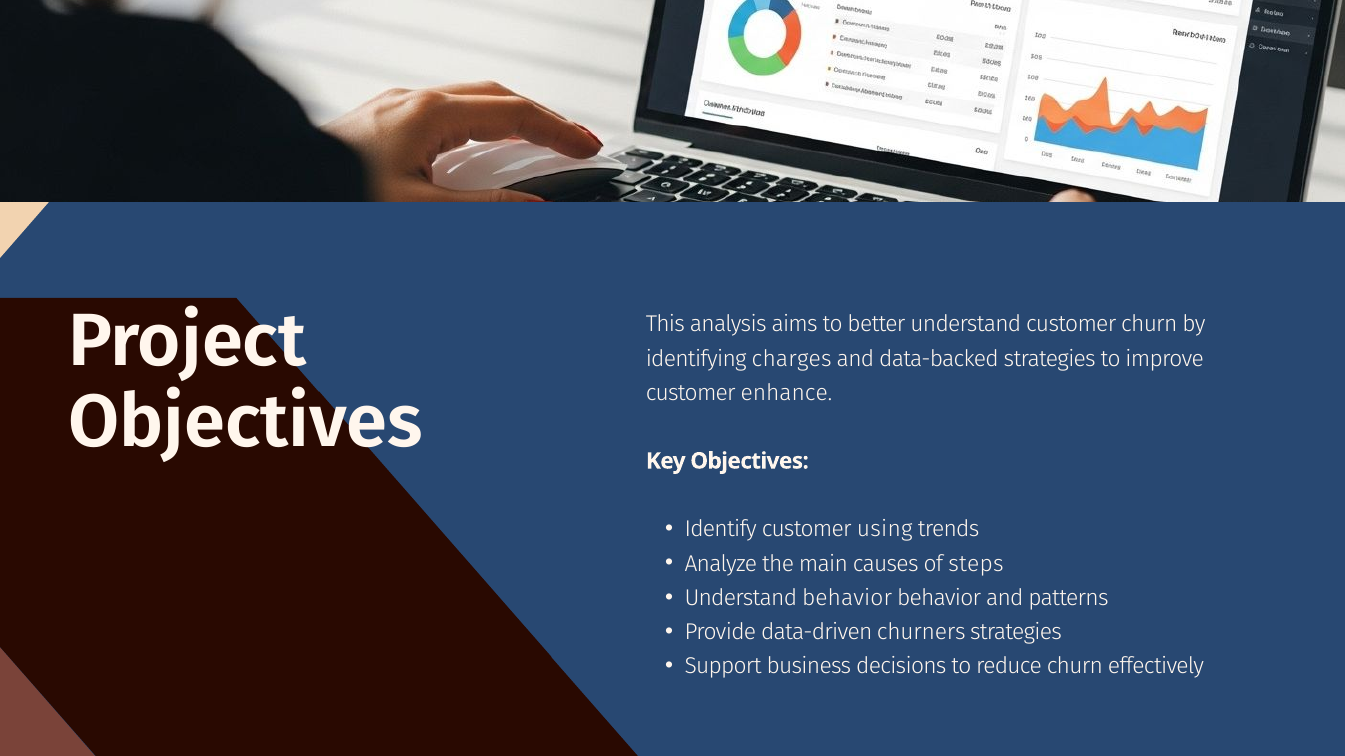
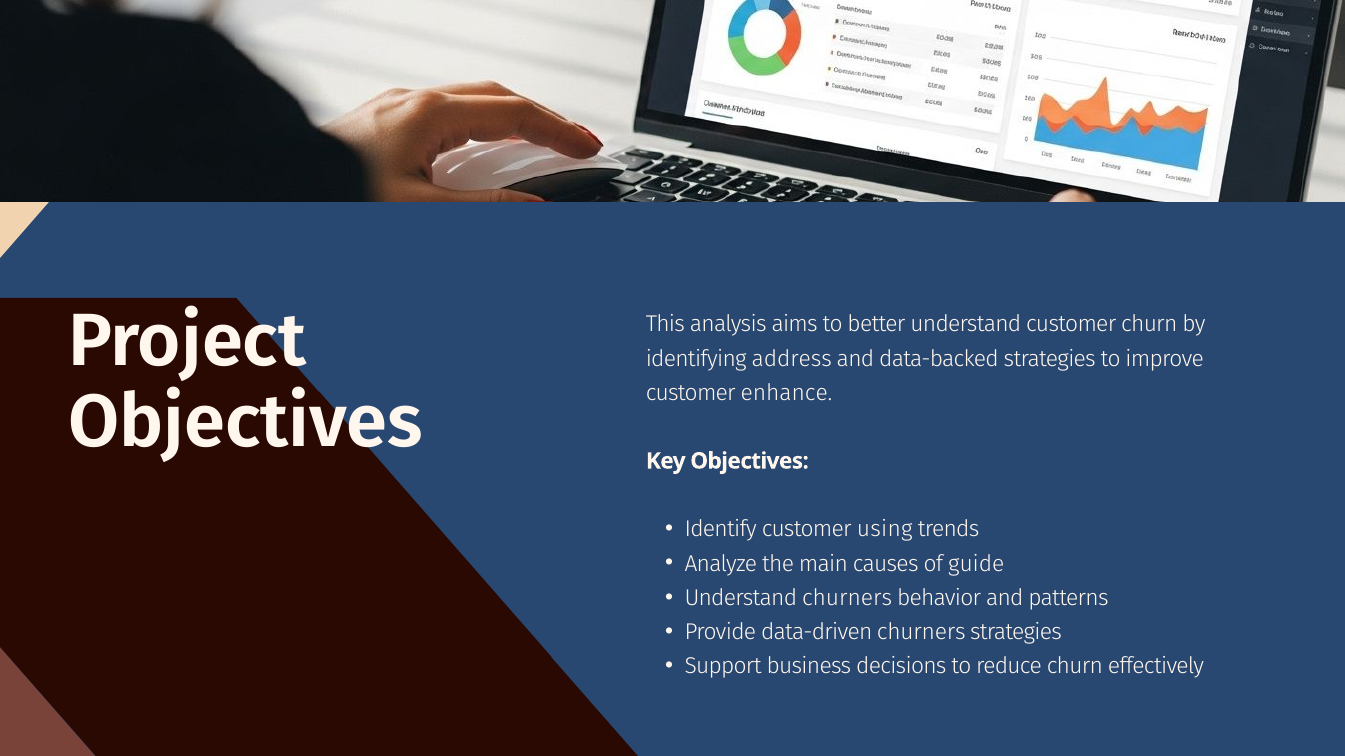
charges: charges -> address
steps: steps -> guide
Understand behavior: behavior -> churners
